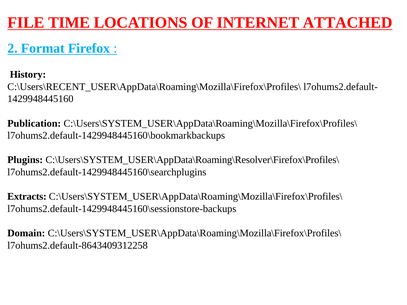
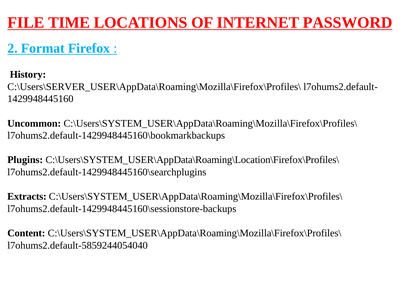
ATTACHED: ATTACHED -> PASSWORD
C:\Users\RECENT_USER\AppData\Roaming\Mozilla\Firefox\Profiles\: C:\Users\RECENT_USER\AppData\Roaming\Mozilla\Firefox\Profiles\ -> C:\Users\SERVER_USER\AppData\Roaming\Mozilla\Firefox\Profiles\
Publication: Publication -> Uncommon
C:\Users\SYSTEM_USER\AppData\Roaming\Resolver\Firefox\Profiles\: C:\Users\SYSTEM_USER\AppData\Roaming\Resolver\Firefox\Profiles\ -> C:\Users\SYSTEM_USER\AppData\Roaming\Location\Firefox\Profiles\
Domain: Domain -> Content
l7ohums2.default-8643409312258: l7ohums2.default-8643409312258 -> l7ohums2.default-5859244054040
